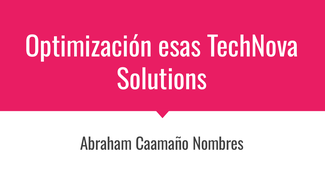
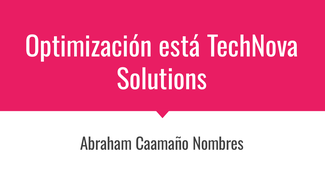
esas: esas -> está
